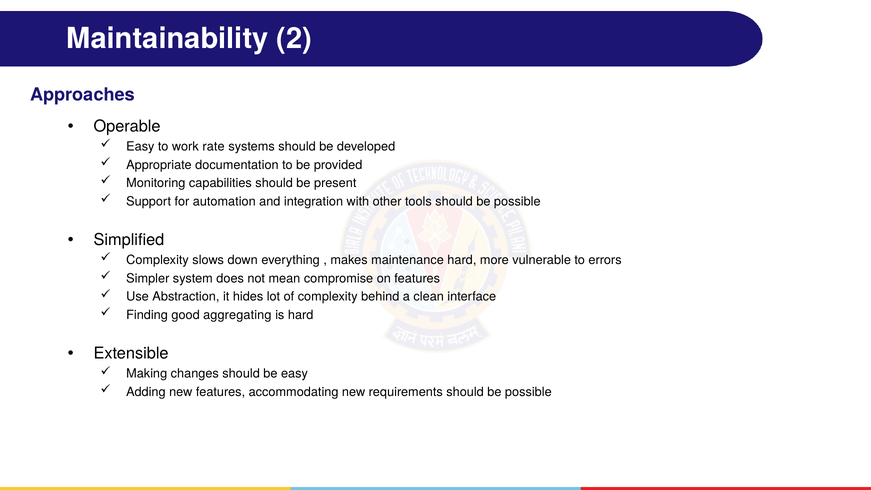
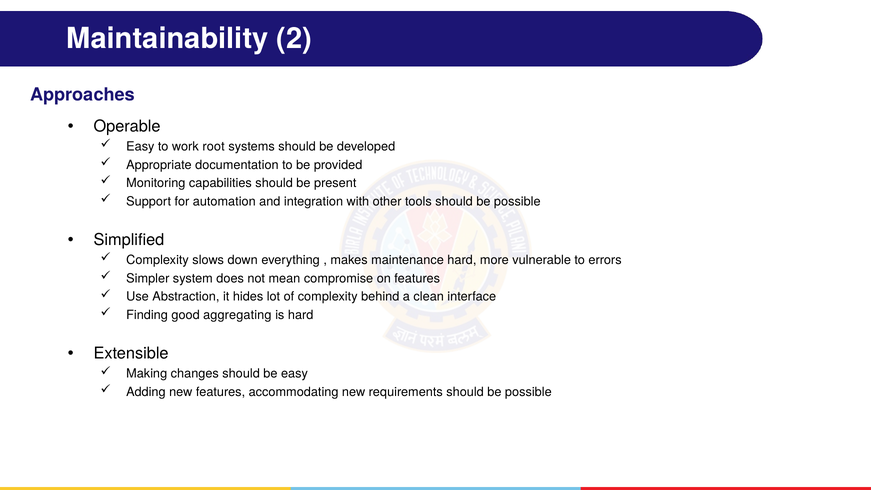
rate: rate -> root
